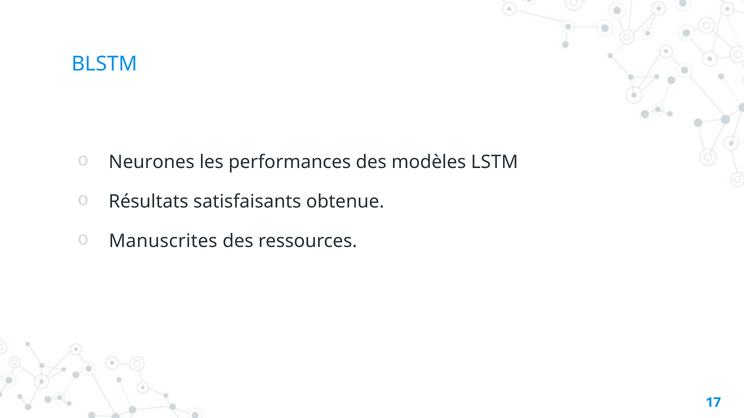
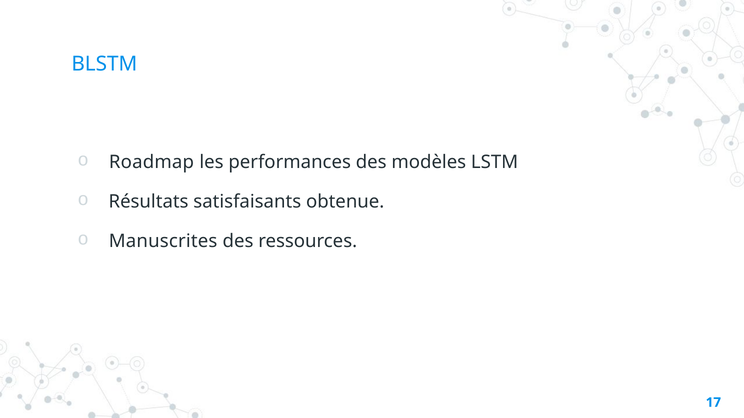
Neurones: Neurones -> Roadmap
